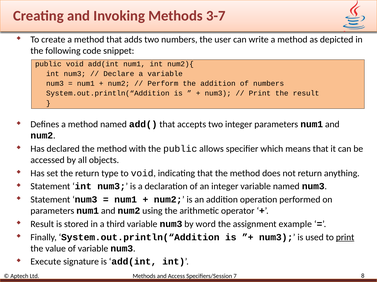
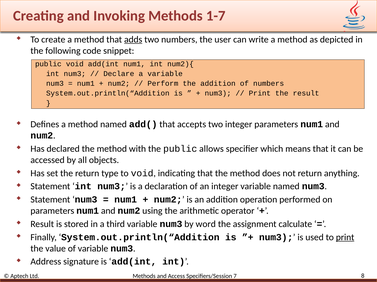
3-7: 3-7 -> 1-7
adds underline: none -> present
example: example -> calculate
Execute: Execute -> Address
